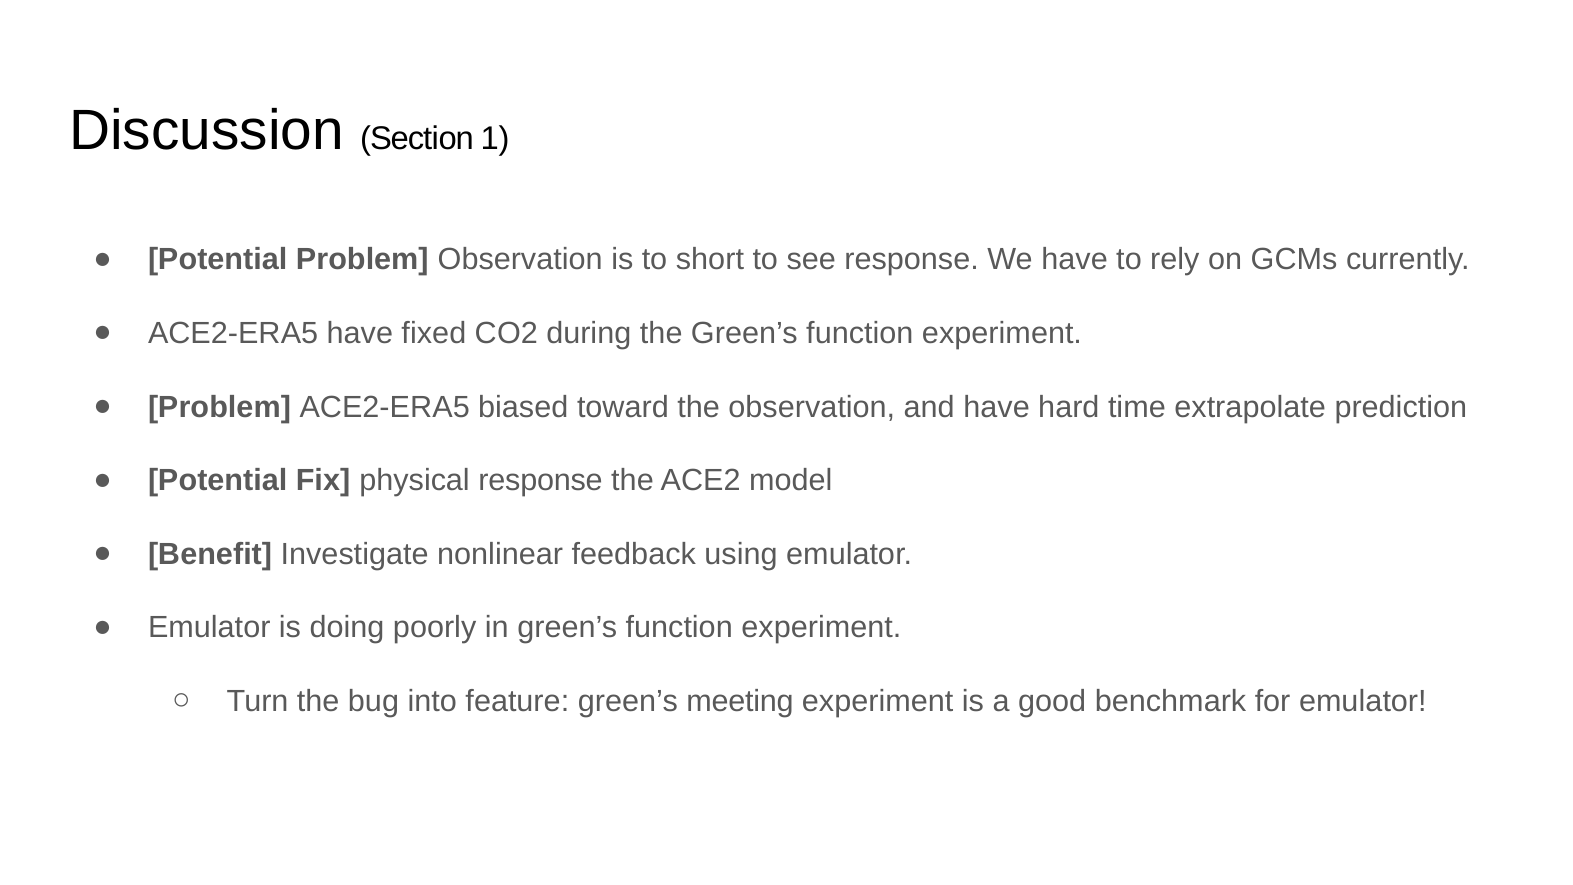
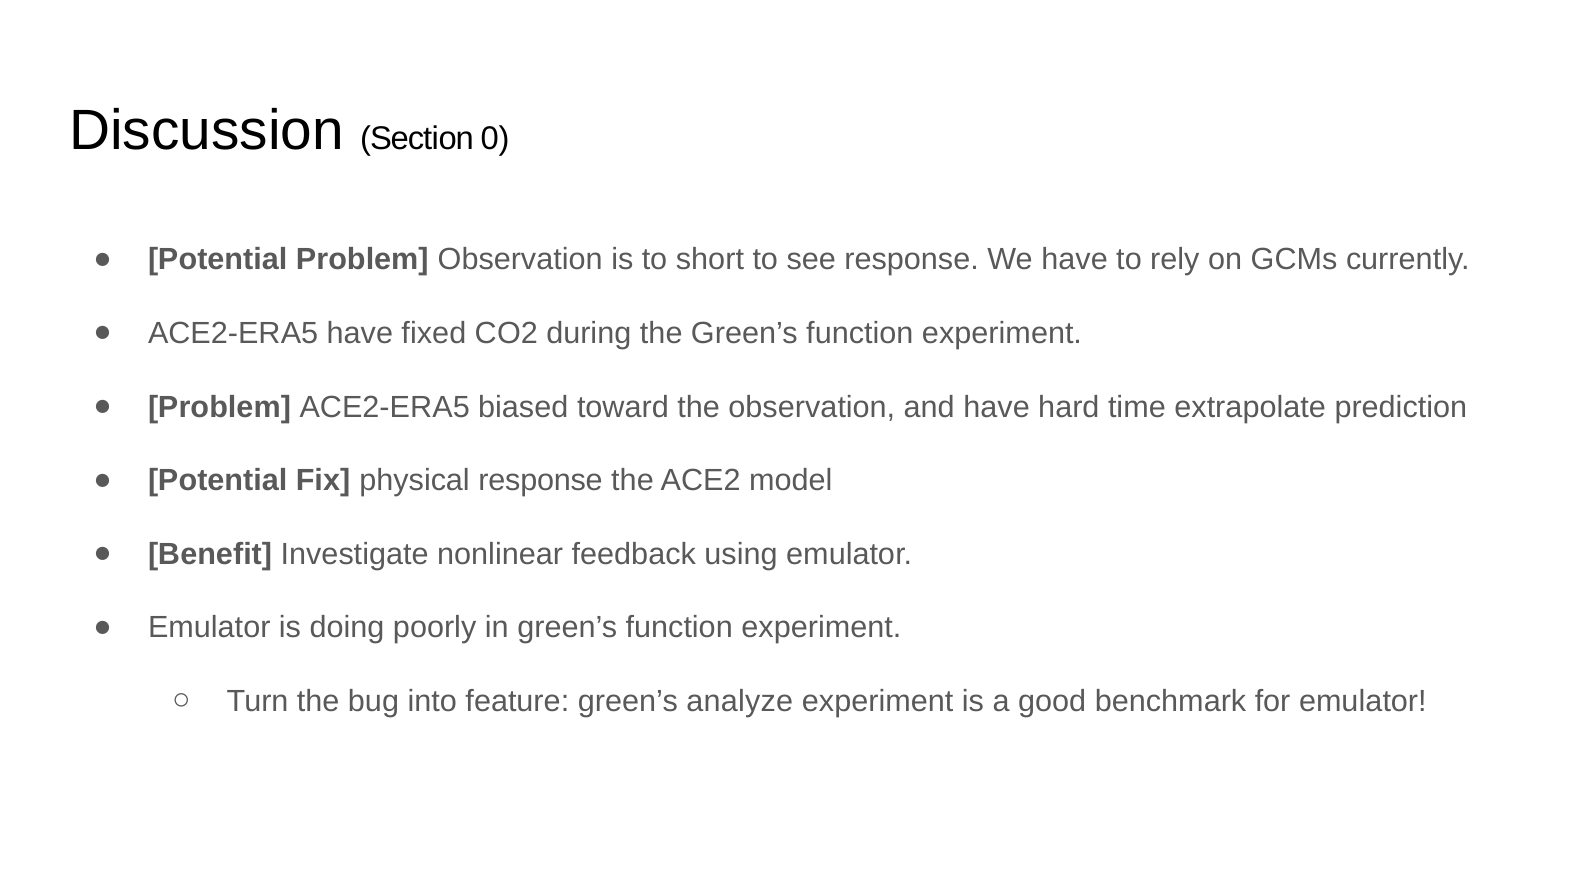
1: 1 -> 0
meeting: meeting -> analyze
